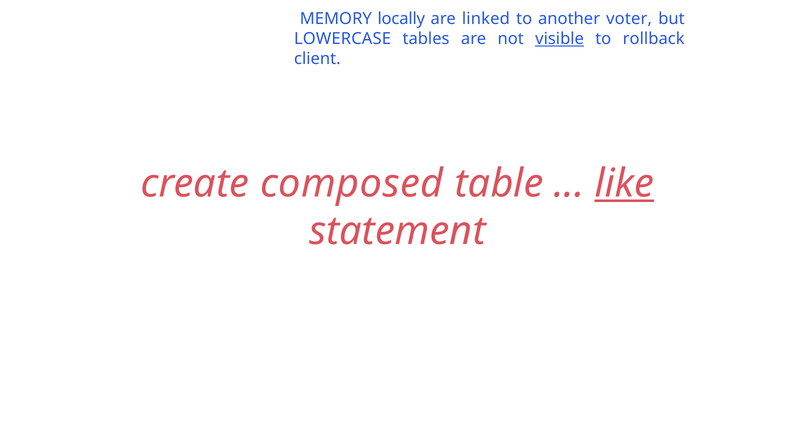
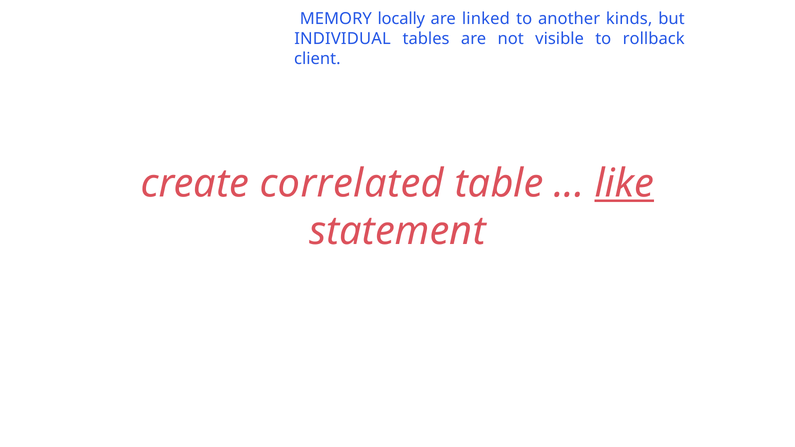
voter: voter -> kinds
LOWERCASE: LOWERCASE -> INDIVIDUAL
visible underline: present -> none
composed: composed -> correlated
